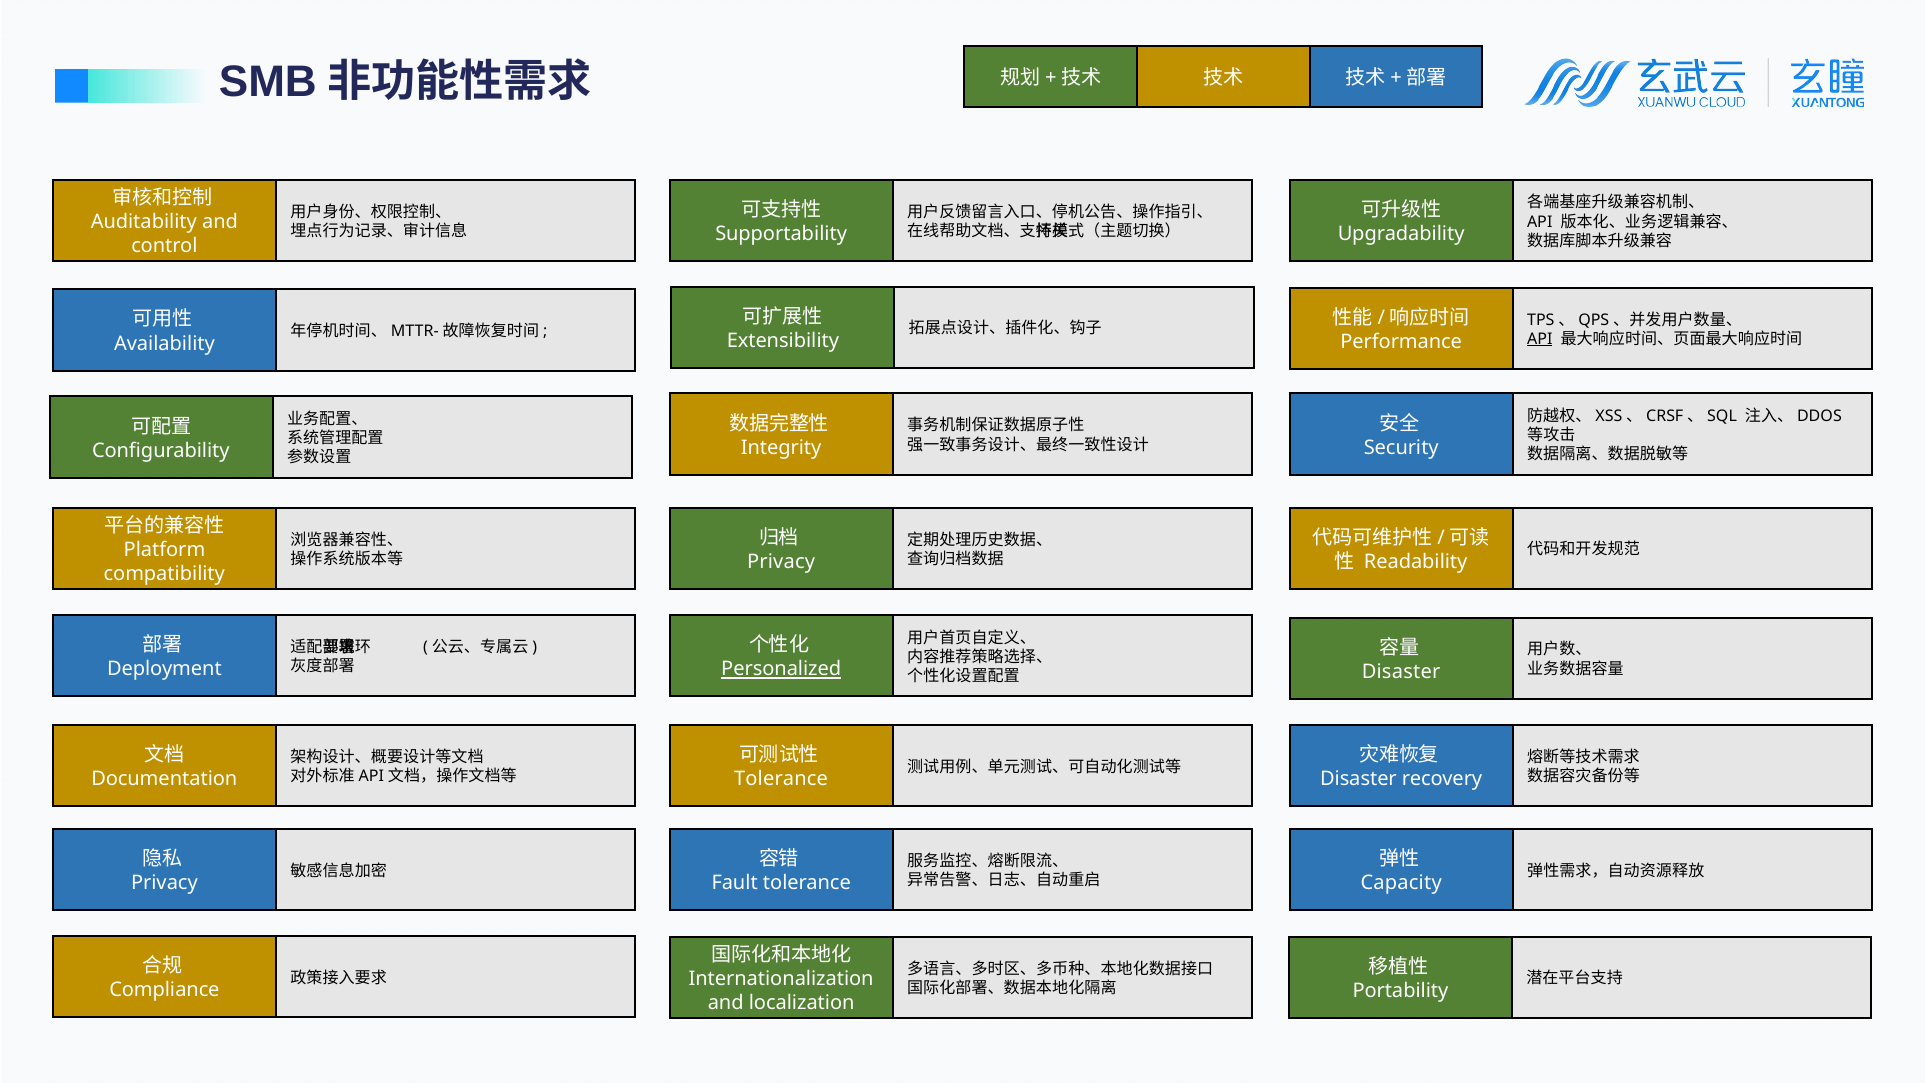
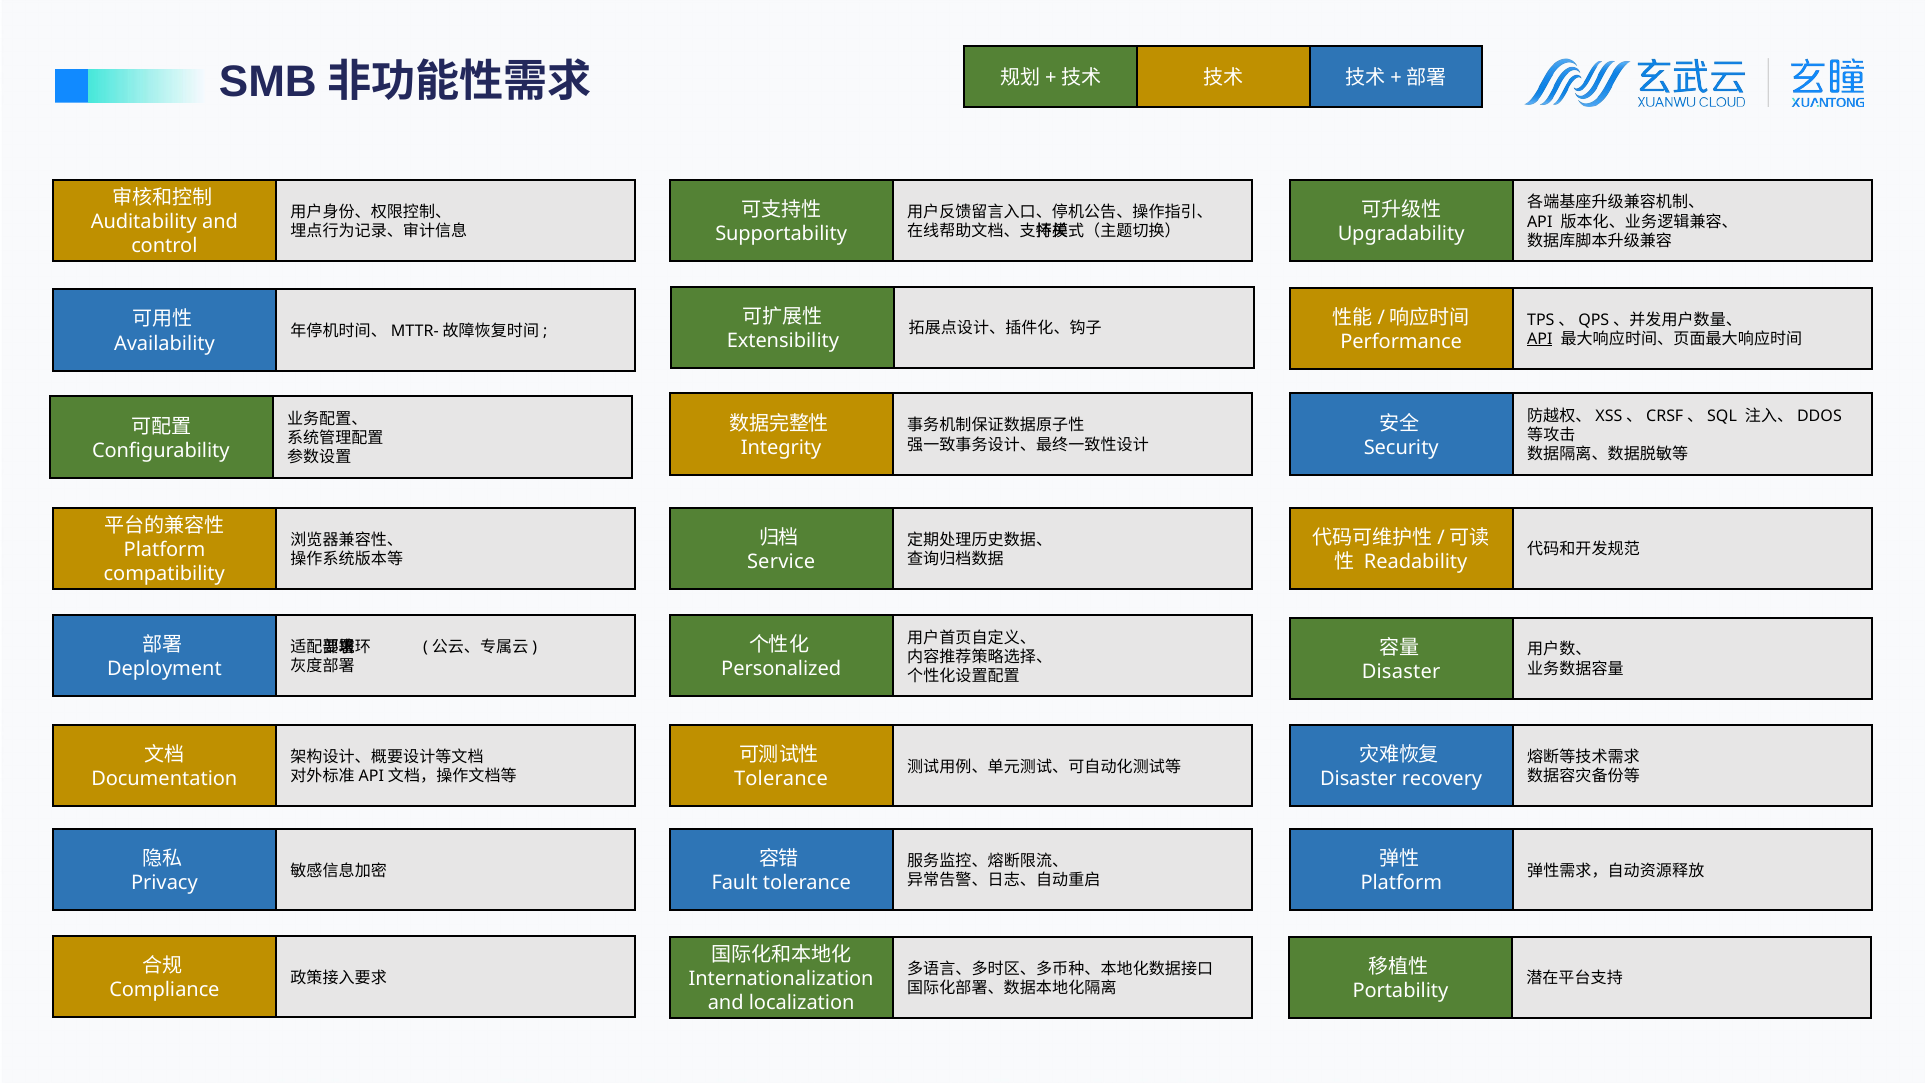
Privacy at (781, 562): Privacy -> Service
Personalized underline: present -> none
Capacity at (1401, 883): Capacity -> Platform
